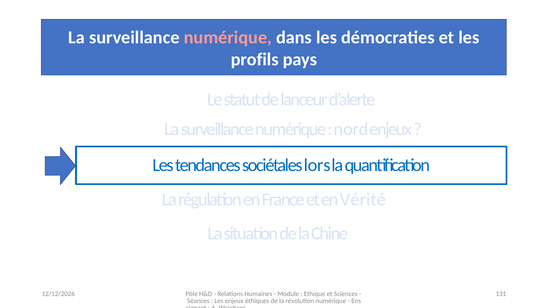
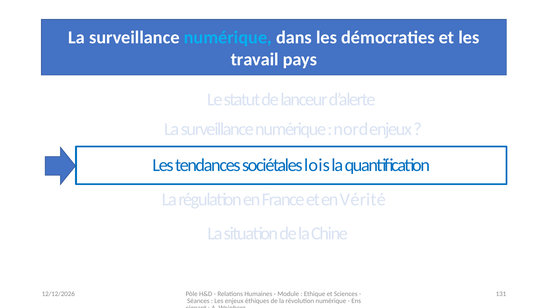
numérique at (228, 38) colour: pink -> light blue
profils: profils -> travail
lors: lors -> lois
